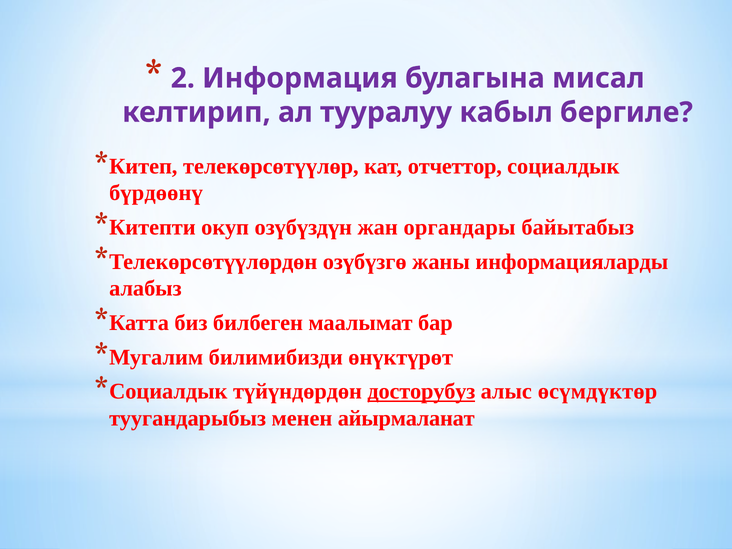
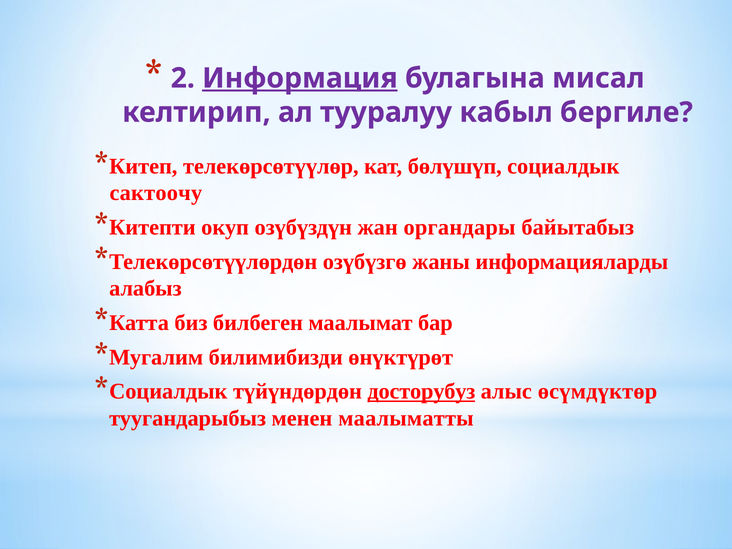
Информация underline: none -> present
отчеттор: отчеттор -> бөлүшүп
бүрдөөнү: бүрдөөнү -> сактоочу
айырмаланат: айырмаланат -> маалыматты
